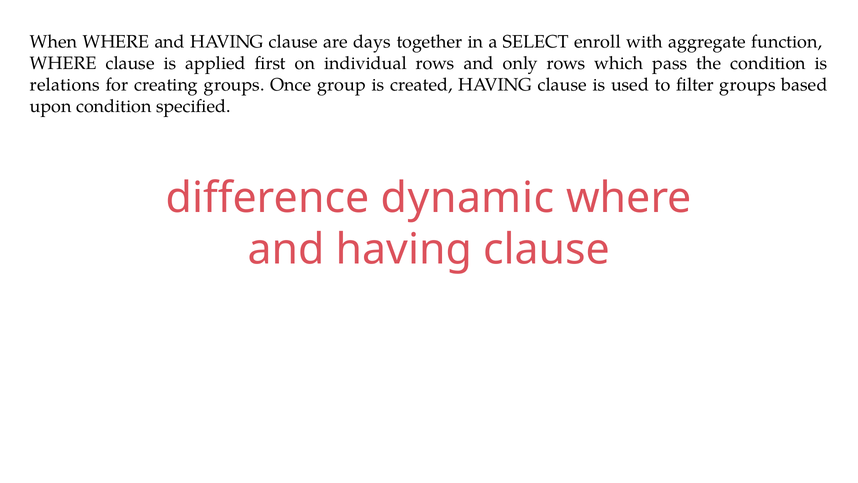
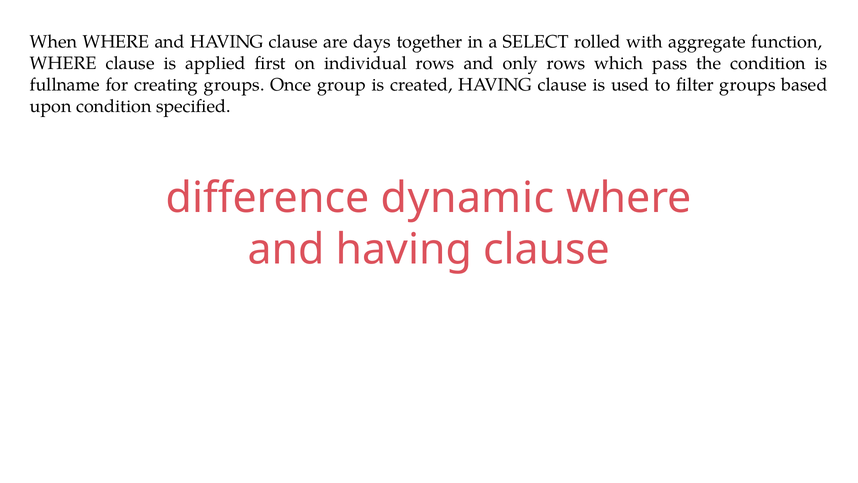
enroll: enroll -> rolled
relations: relations -> fullname
